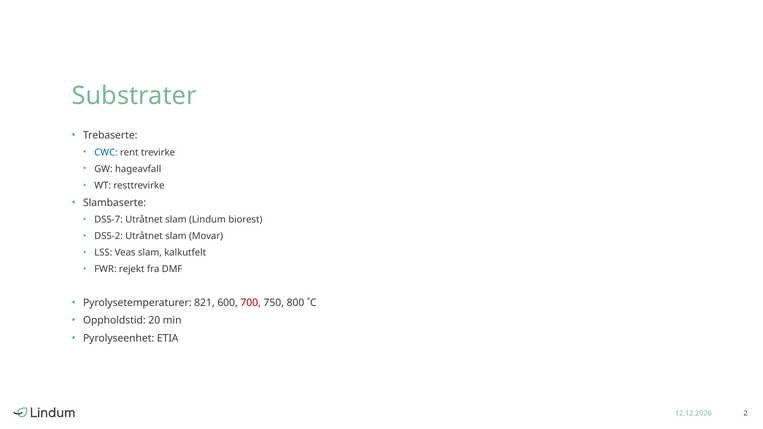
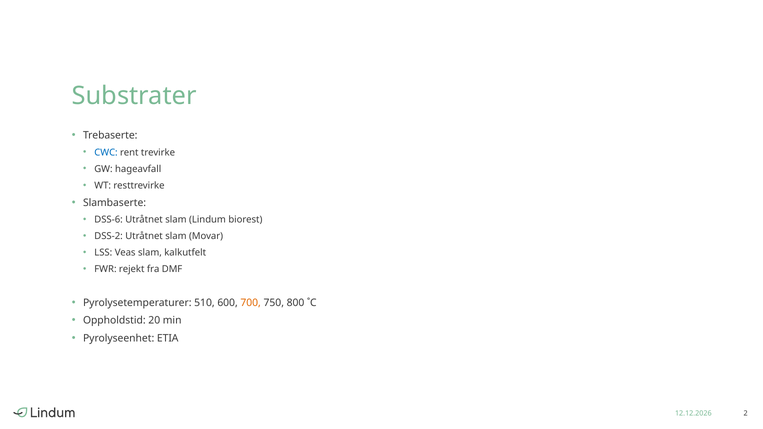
DSS-7: DSS-7 -> DSS-6
821: 821 -> 510
700 colour: red -> orange
